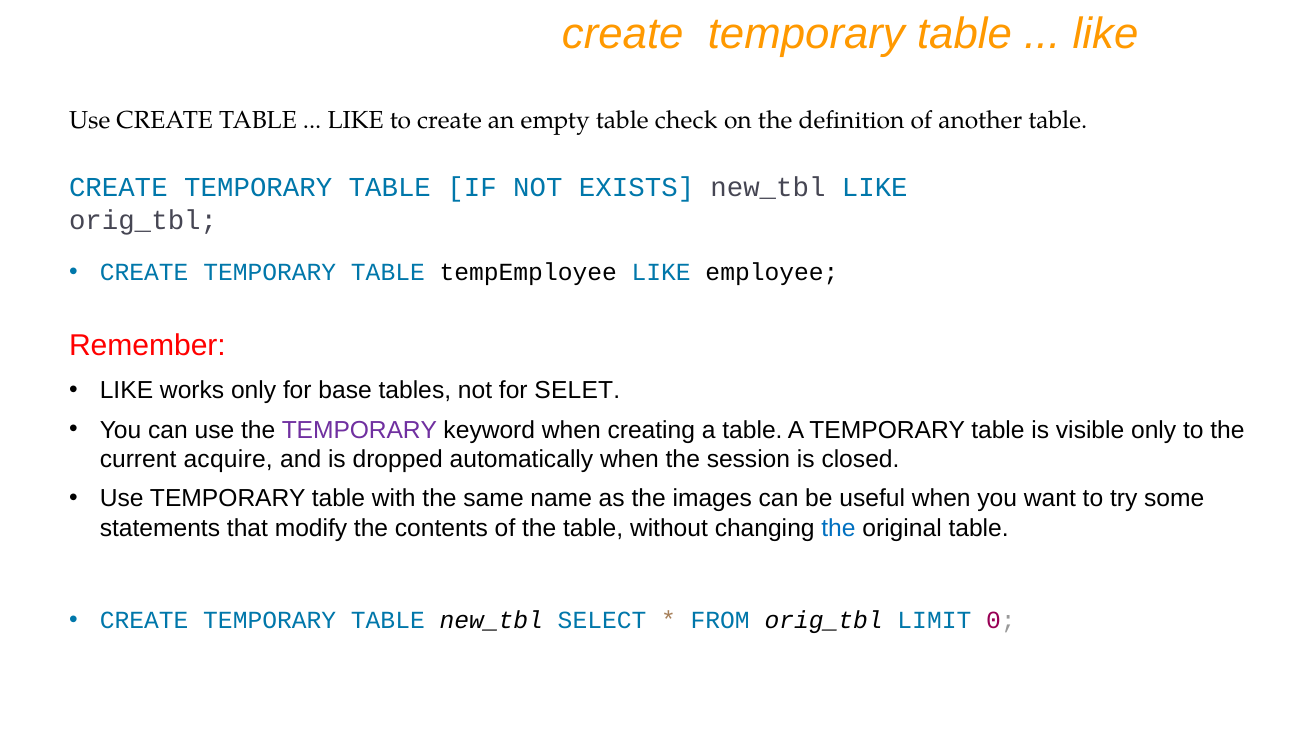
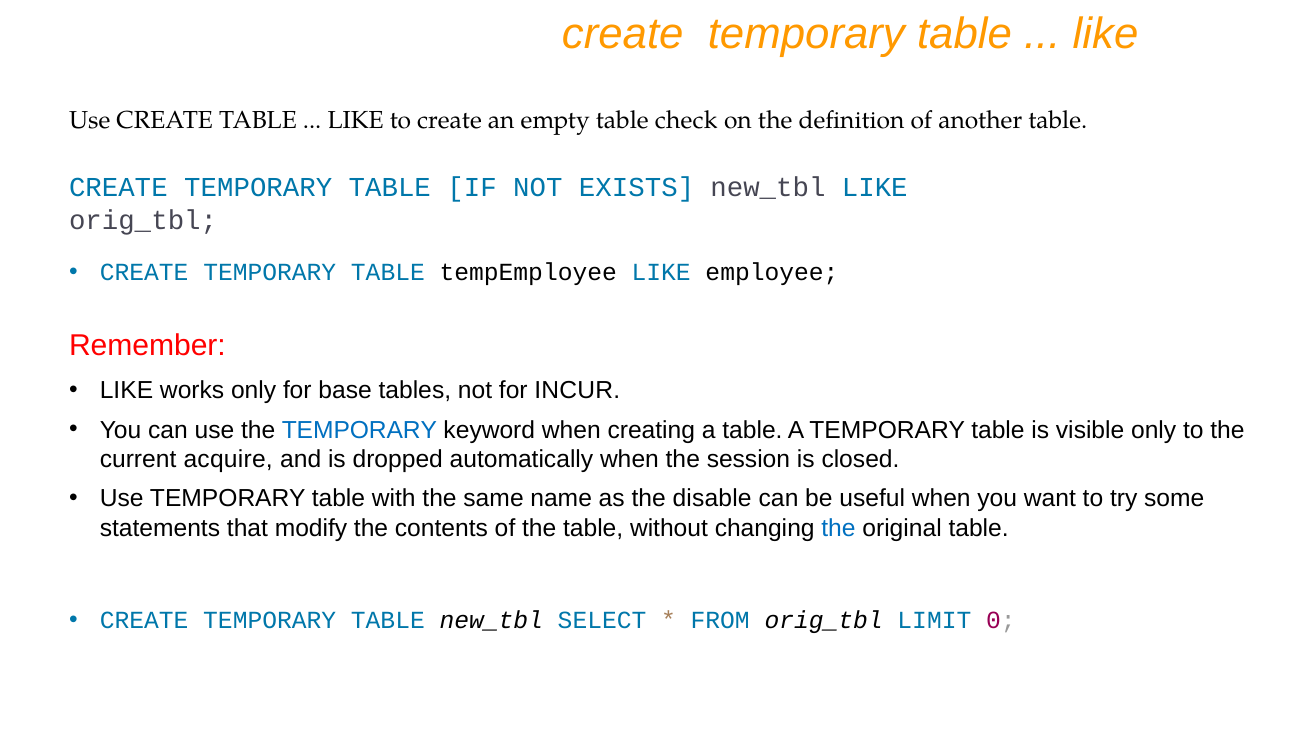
SELET: SELET -> INCUR
TEMPORARY at (359, 430) colour: purple -> blue
images: images -> disable
